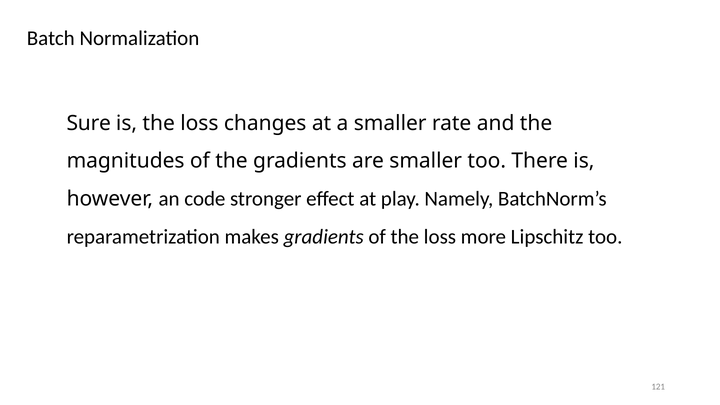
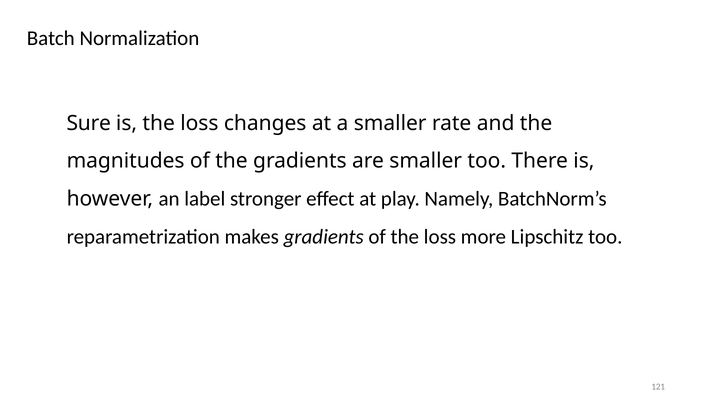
code: code -> label
